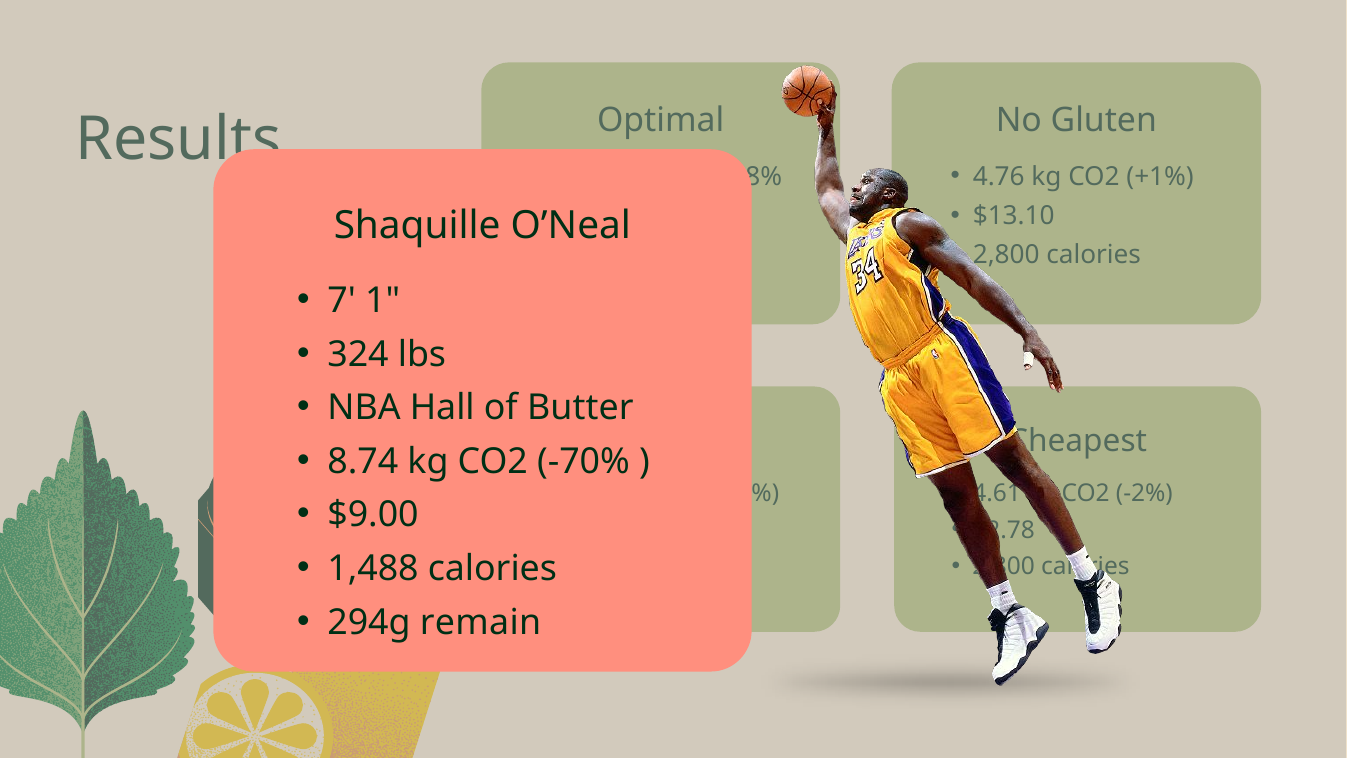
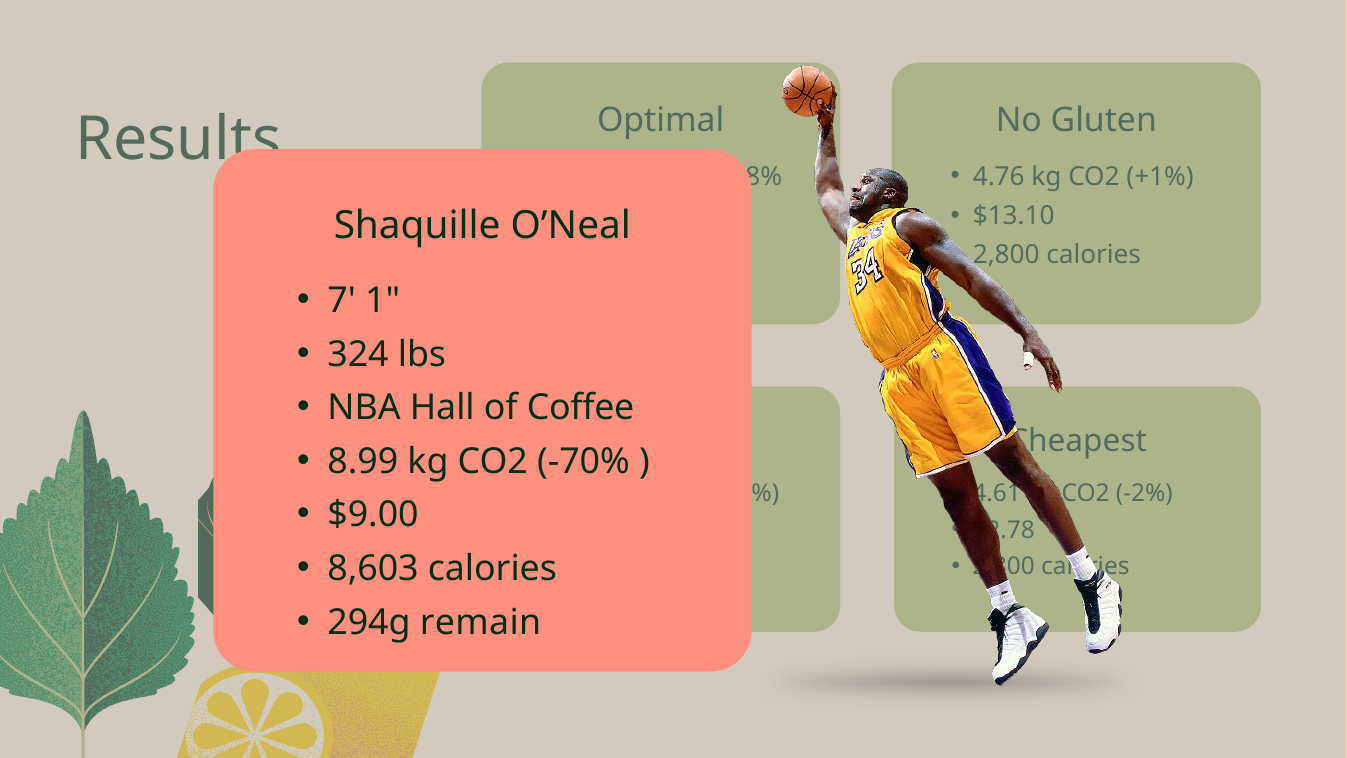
Butter: Butter -> Coffee
8.74: 8.74 -> 8.99
1,488: 1,488 -> 8,603
